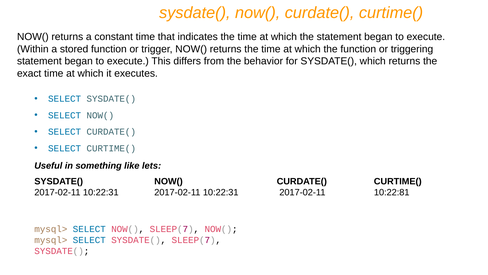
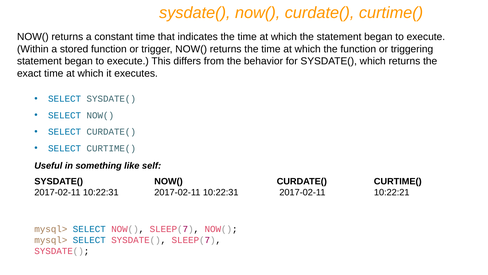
lets: lets -> self
10:22:81: 10:22:81 -> 10:22:21
